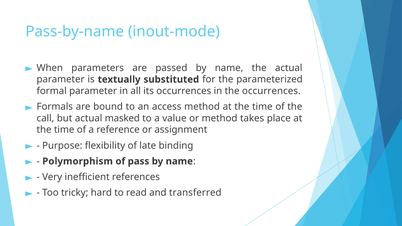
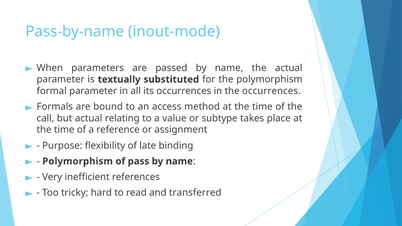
the parameterized: parameterized -> polymorphism
masked: masked -> relating
or method: method -> subtype
